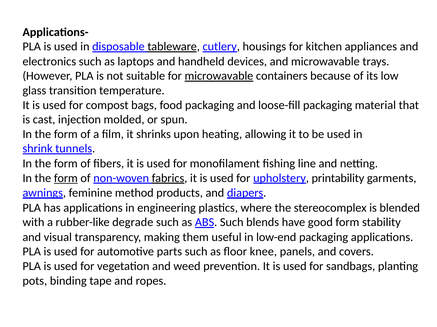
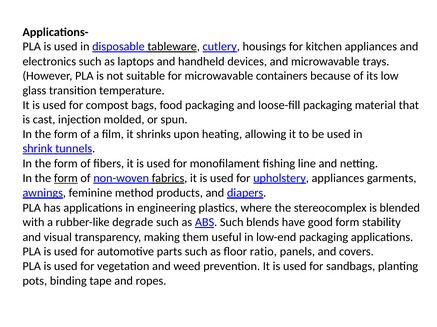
microwavable at (219, 76) underline: present -> none
upholstery printability: printability -> appliances
knee: knee -> ratio
